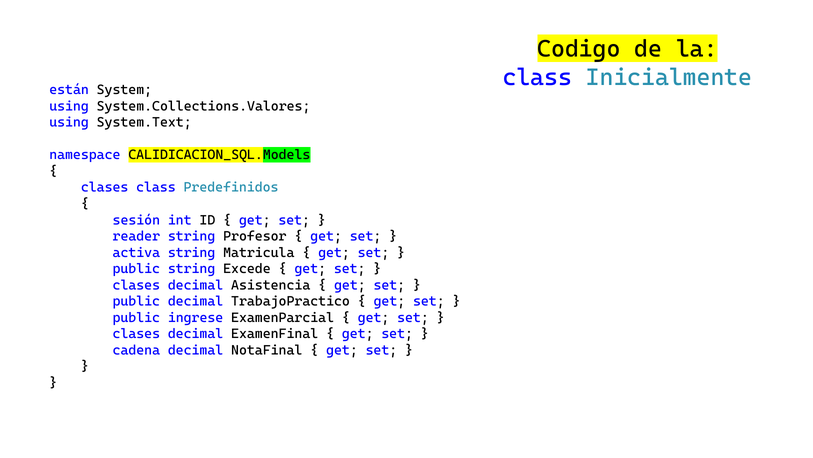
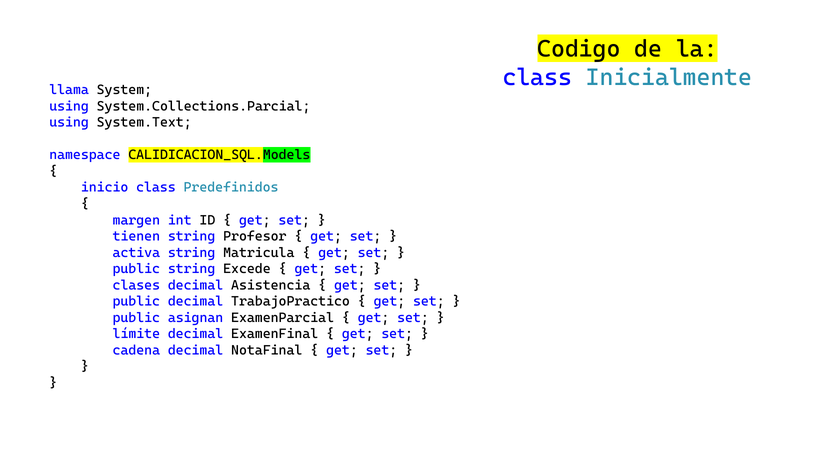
están: están -> llama
System.Collections.Valores: System.Collections.Valores -> System.Collections.Parcial
clases at (105, 187): clases -> inicio
sesión: sesión -> margen
reader: reader -> tienen
ingrese: ingrese -> asignan
clases at (136, 333): clases -> límite
